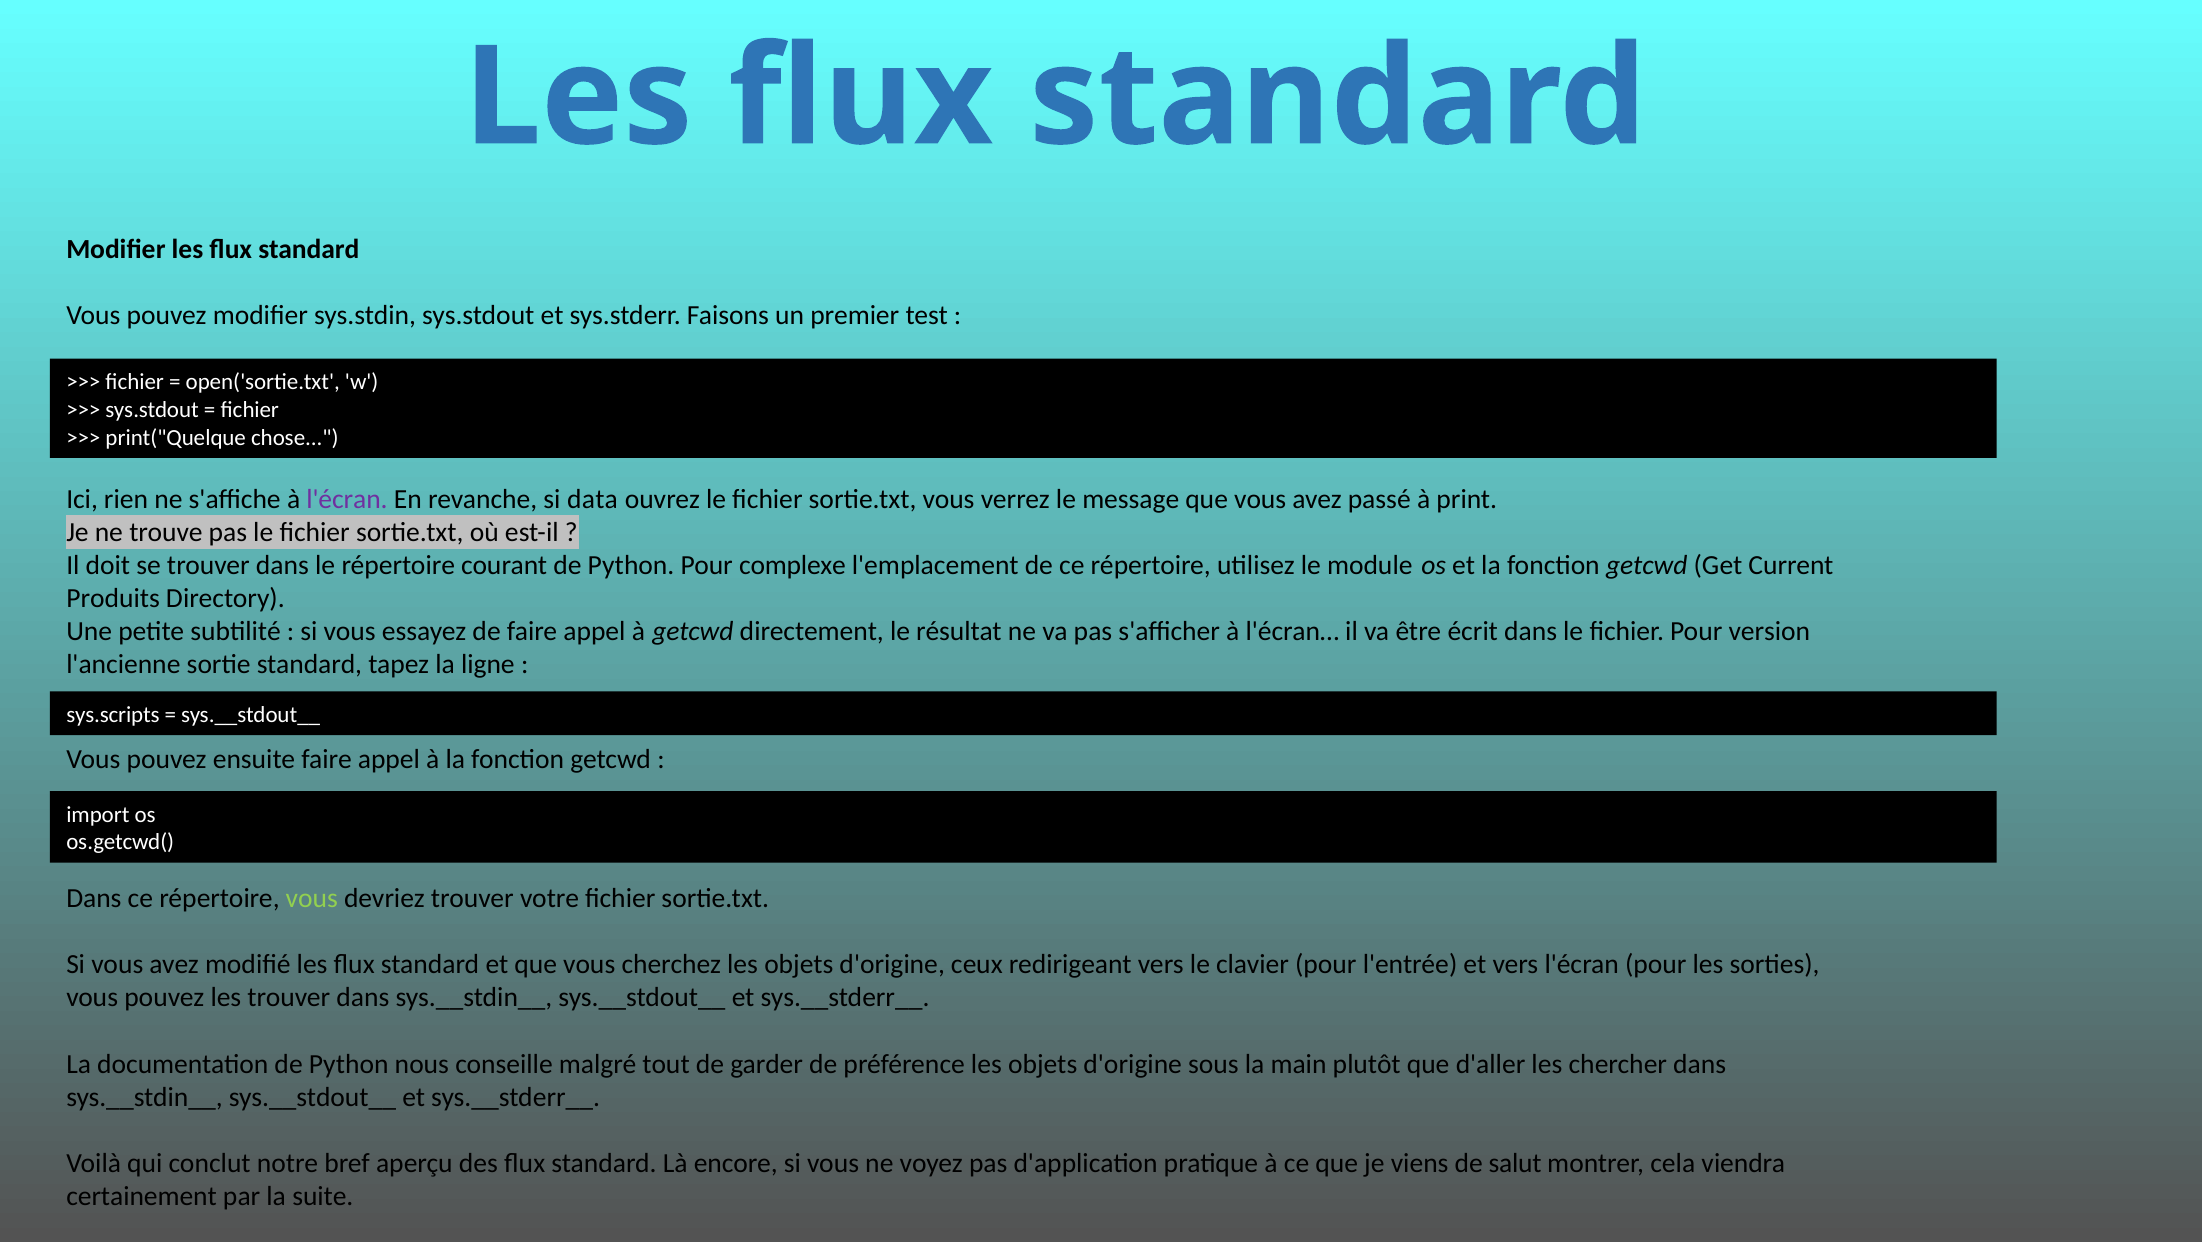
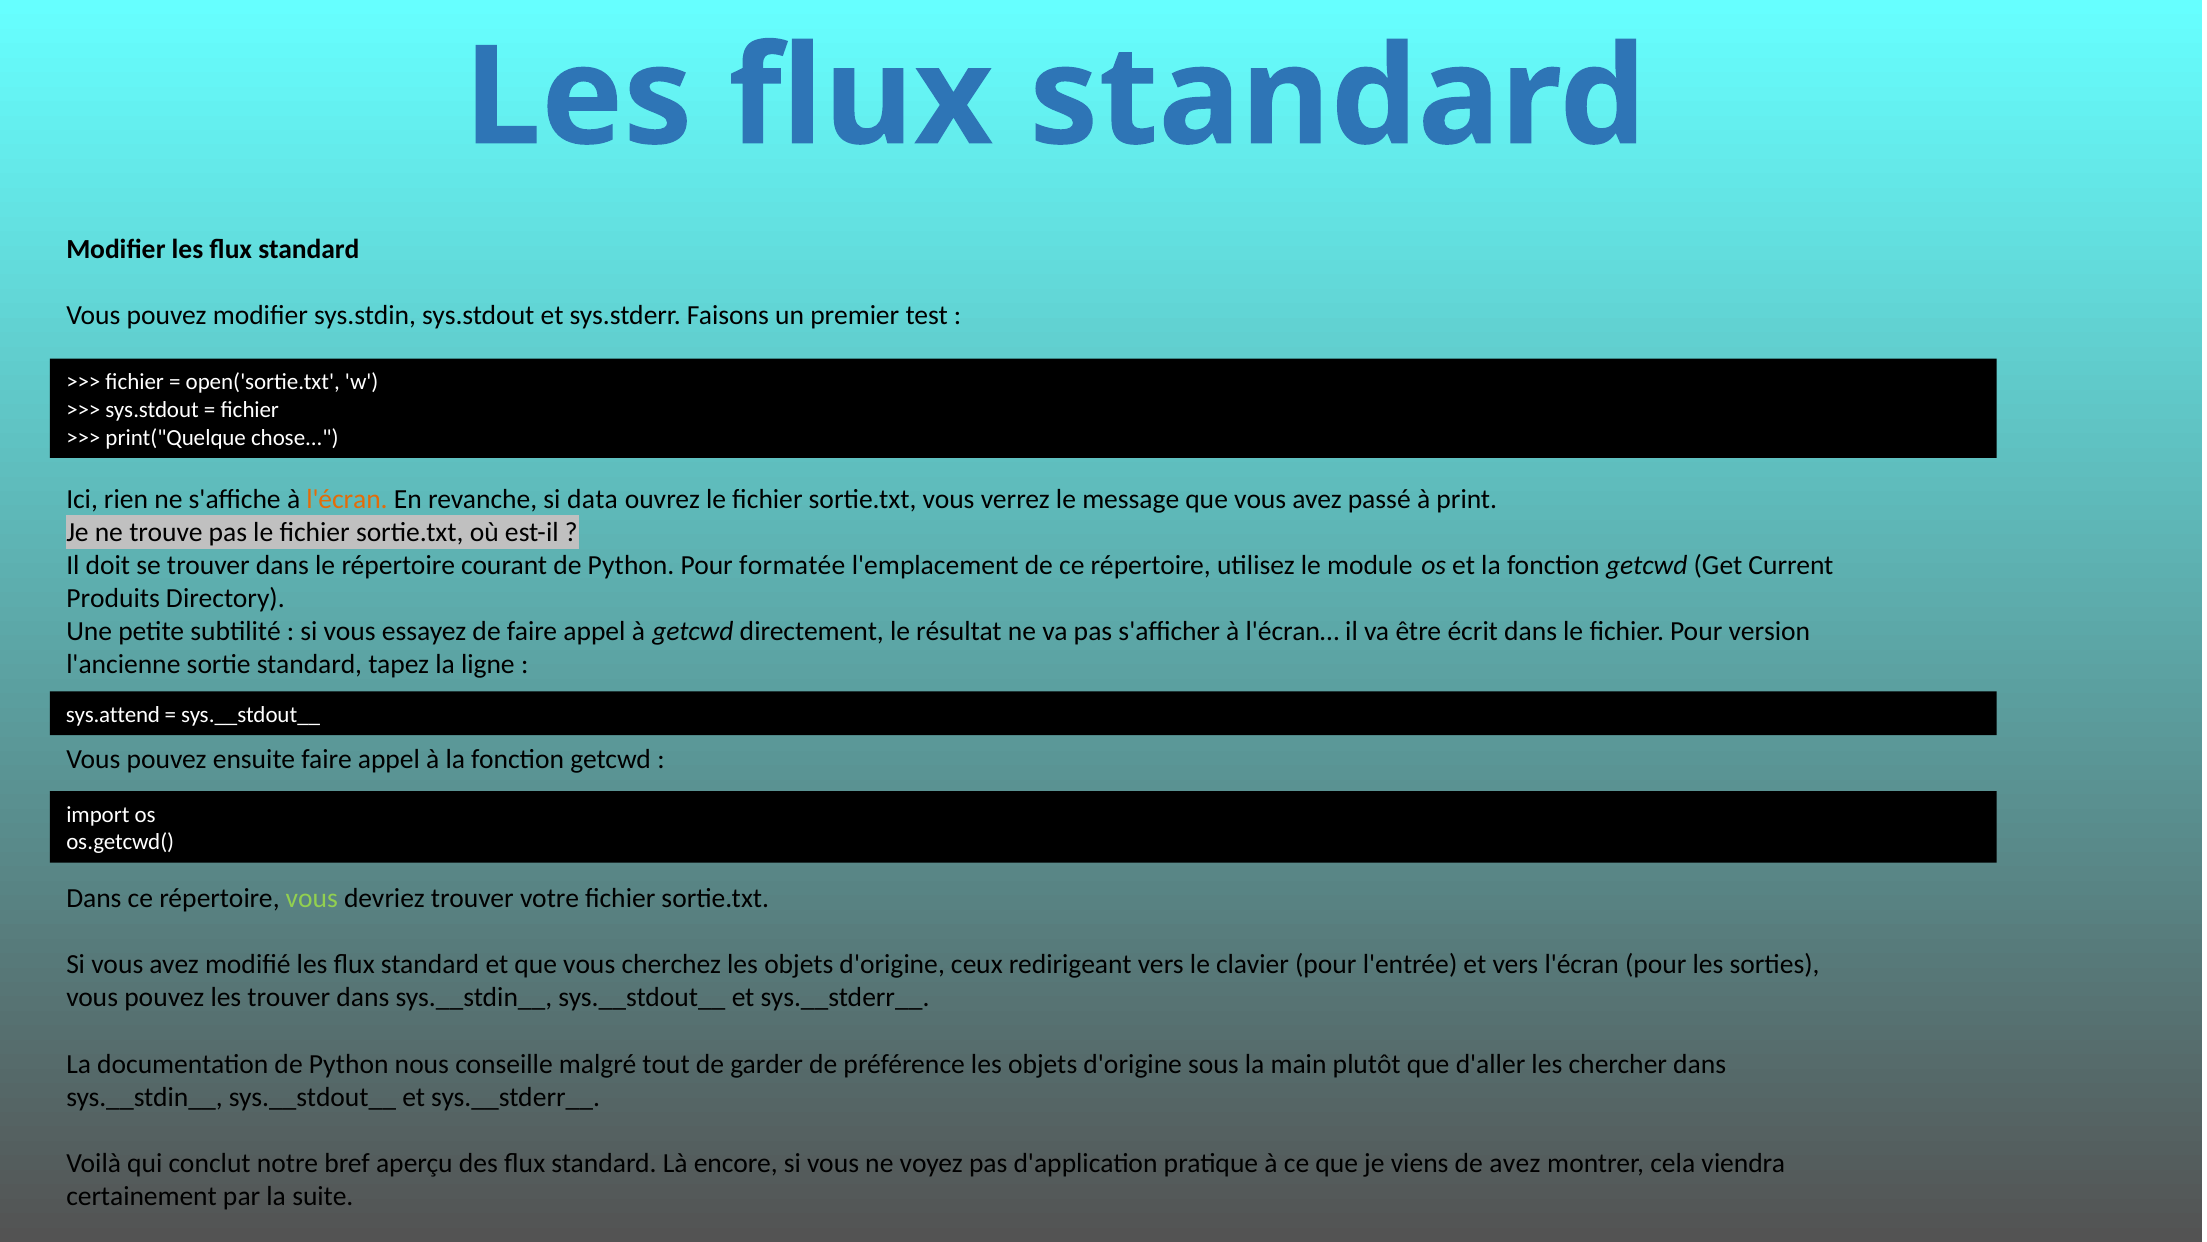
l'écran at (347, 499) colour: purple -> orange
complexe: complexe -> formatée
sys.scripts: sys.scripts -> sys.attend
de salut: salut -> avez
